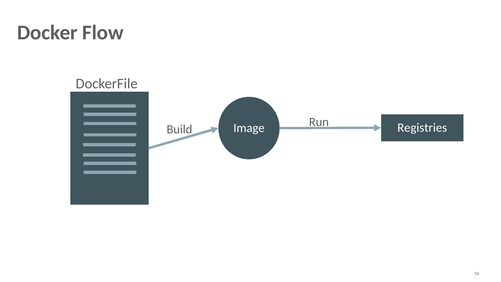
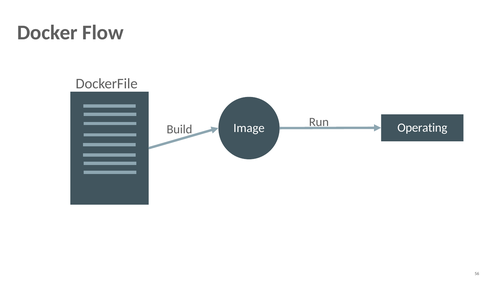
Registries: Registries -> Operating
